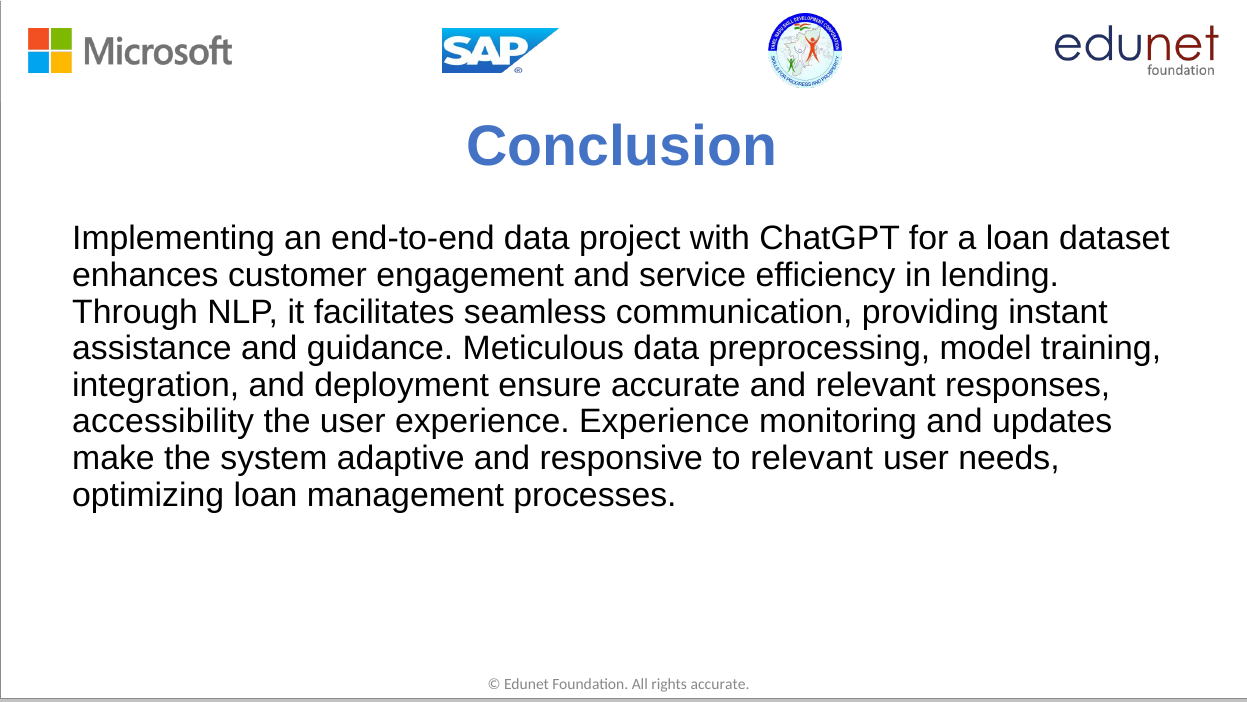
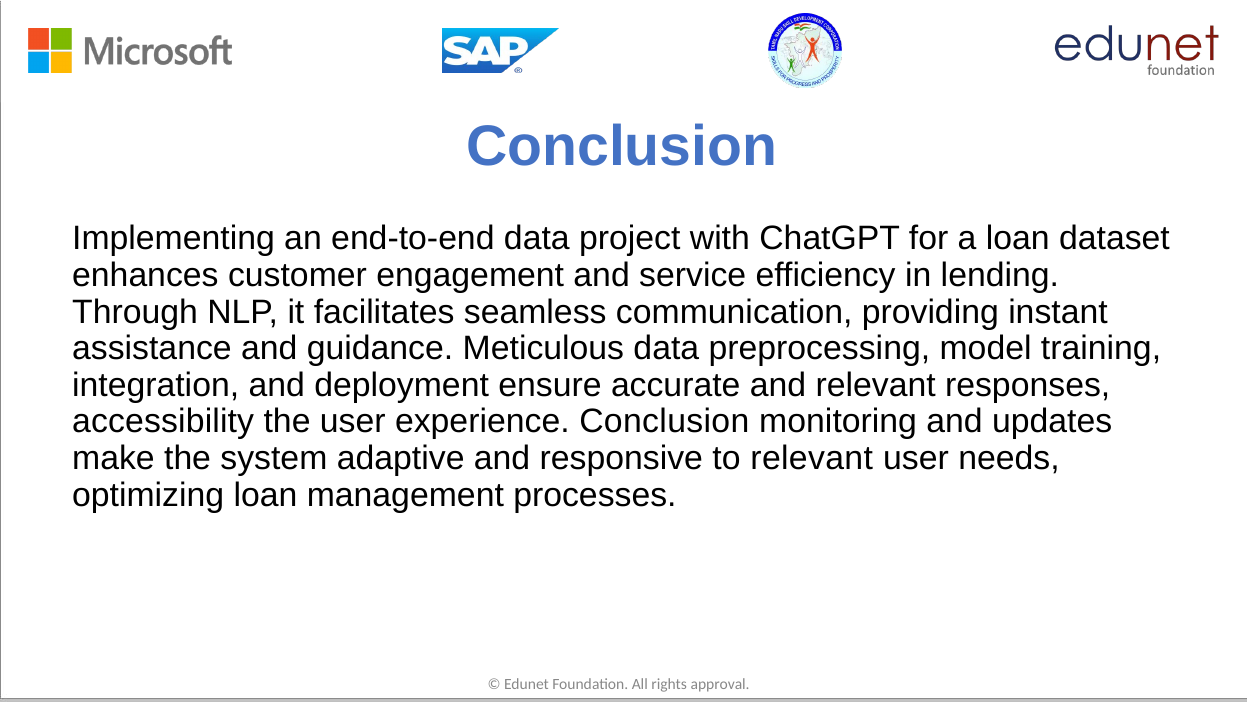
experience Experience: Experience -> Conclusion
rights accurate: accurate -> approval
